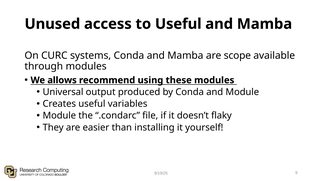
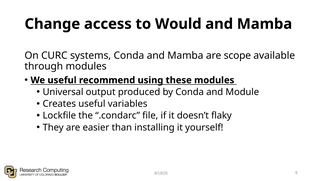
Unused: Unused -> Change
to Useful: Useful -> Would
We allows: allows -> useful
Module at (59, 116): Module -> Lockfile
